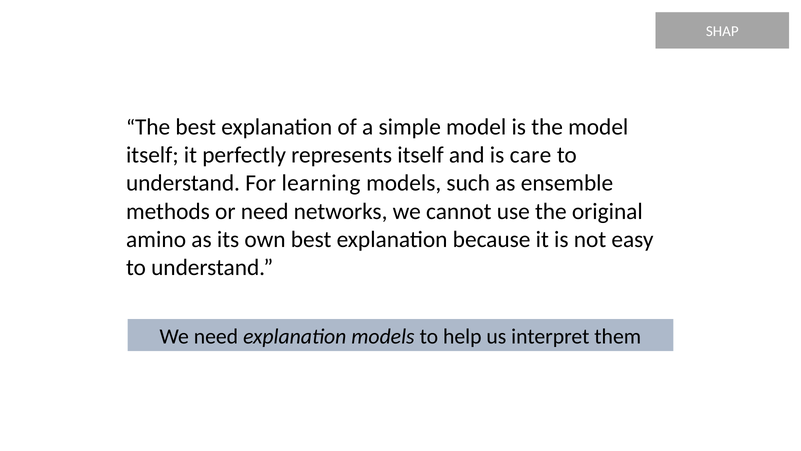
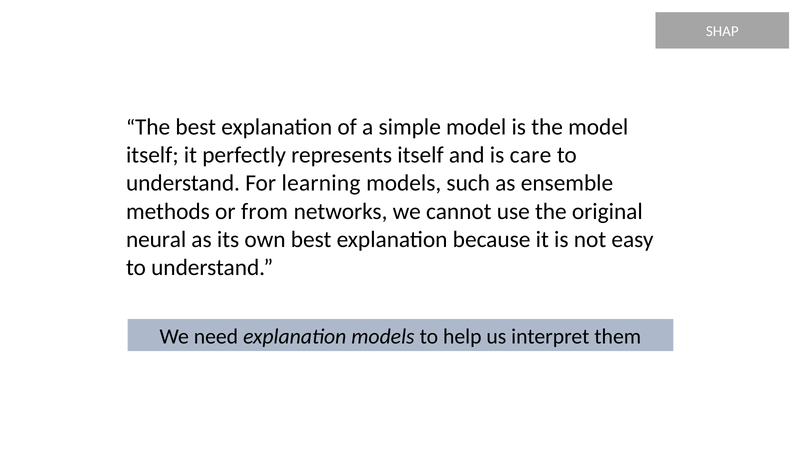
or need: need -> from
amino: amino -> neural
